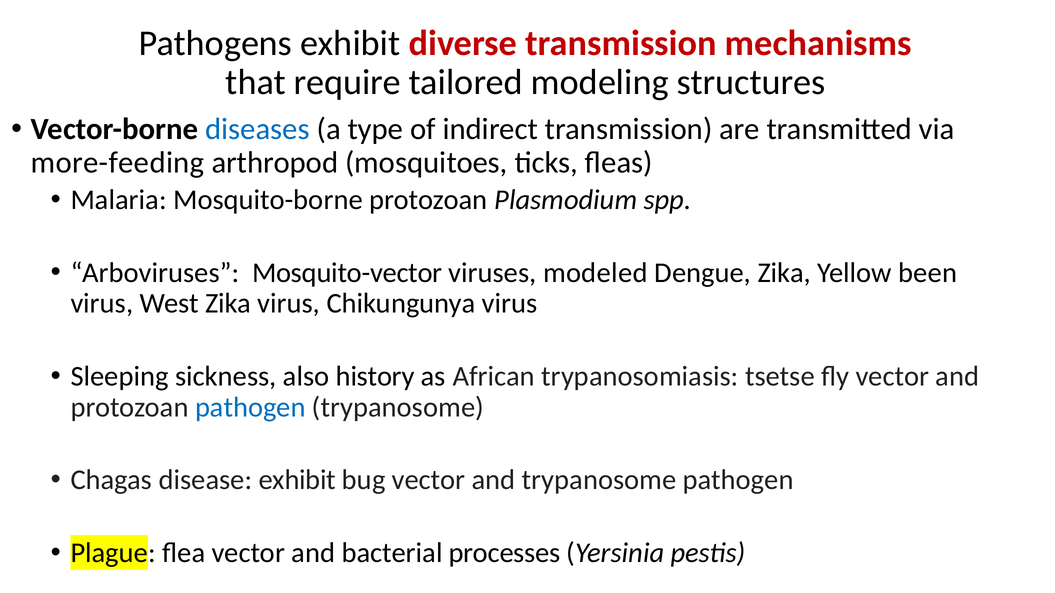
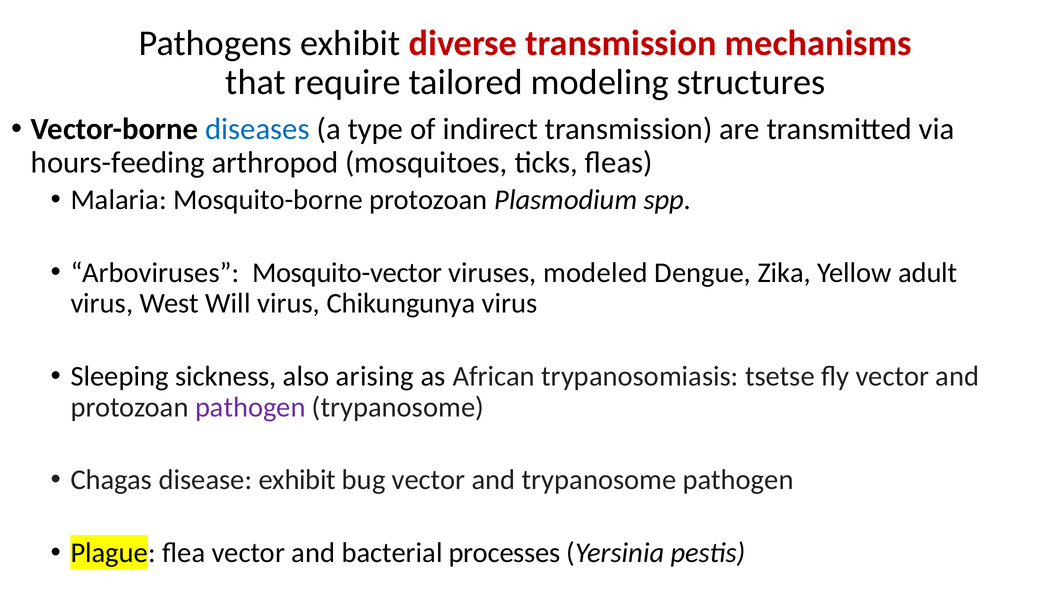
more-feeding: more-feeding -> hours-feeding
been: been -> adult
West Zika: Zika -> Will
history: history -> arising
pathogen at (250, 408) colour: blue -> purple
